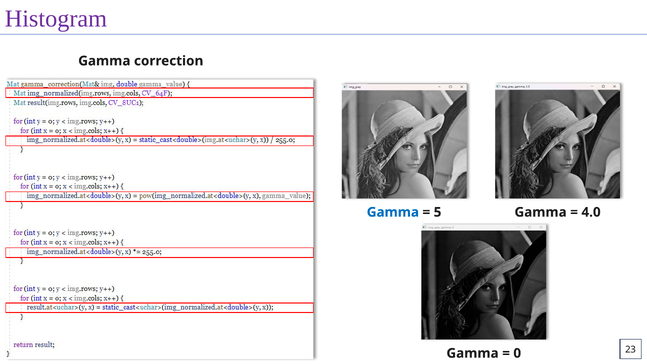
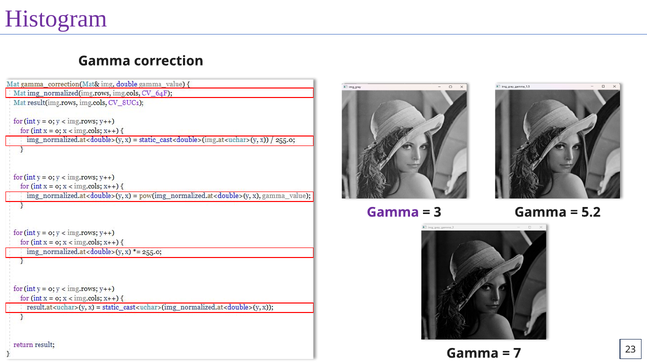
Gamma at (393, 212) colour: blue -> purple
5: 5 -> 3
4.0: 4.0 -> 5.2
0: 0 -> 7
